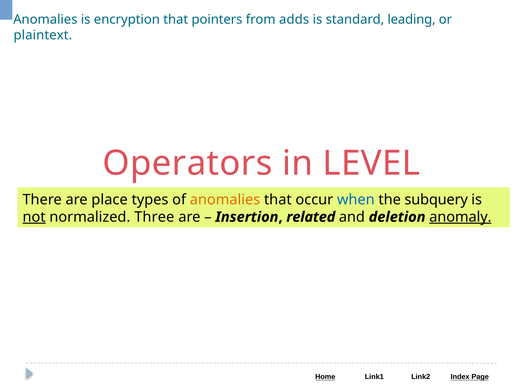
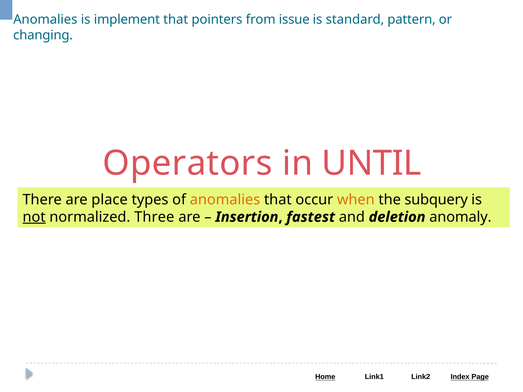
encryption: encryption -> implement
adds: adds -> issue
leading: leading -> pattern
plaintext: plaintext -> changing
LEVEL: LEVEL -> UNTIL
when colour: blue -> orange
related: related -> fastest
anomaly underline: present -> none
